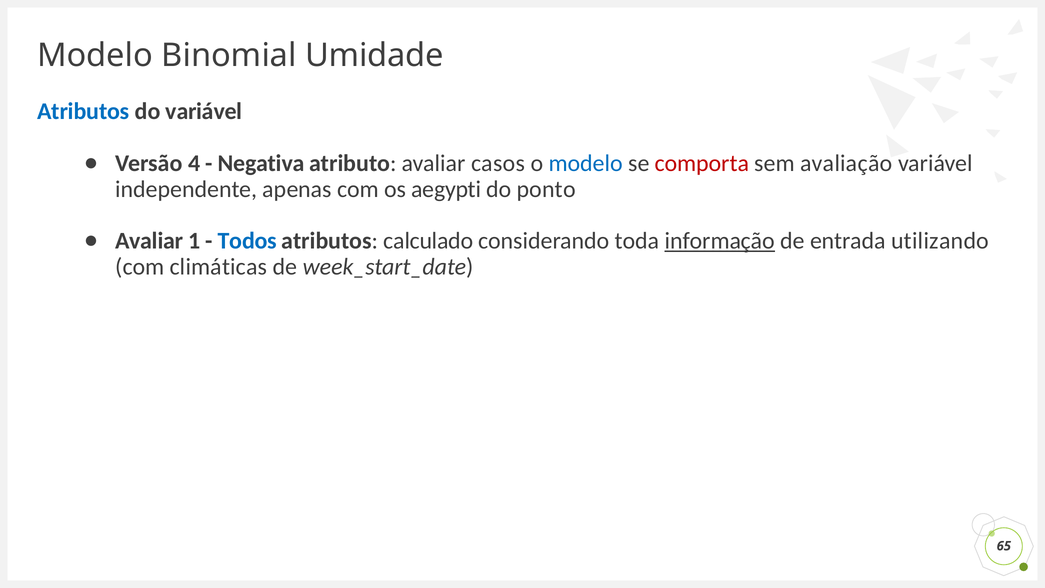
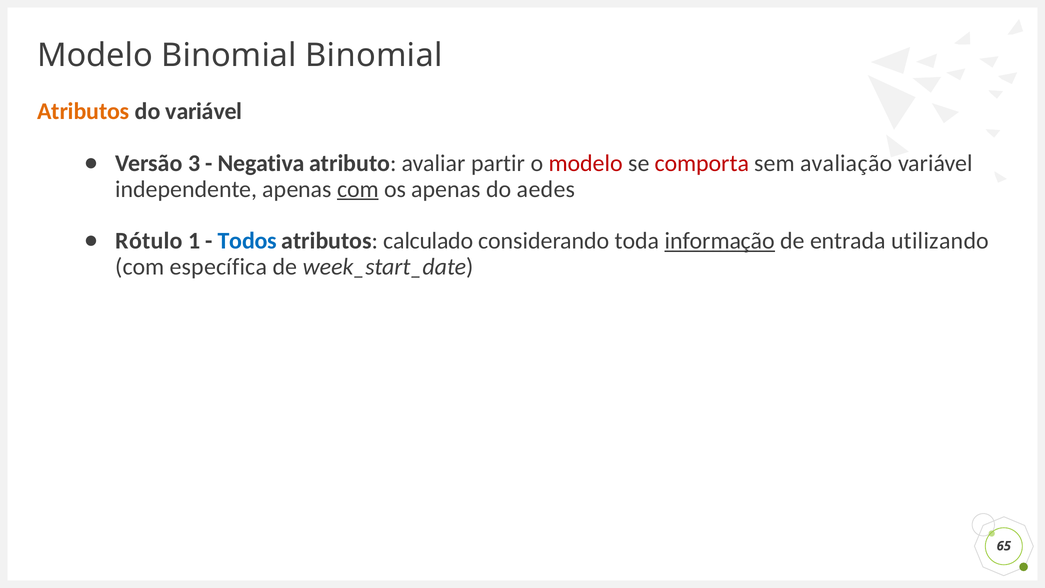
Binomial Umidade: Umidade -> Binomial
Atributos at (83, 112) colour: blue -> orange
4: 4 -> 3
casos: casos -> partir
modelo at (586, 163) colour: blue -> red
com at (358, 189) underline: none -> present
os aegypti: aegypti -> apenas
ponto: ponto -> aedes
Avaliar at (149, 241): Avaliar -> Rótulo
climáticas: climáticas -> específica
